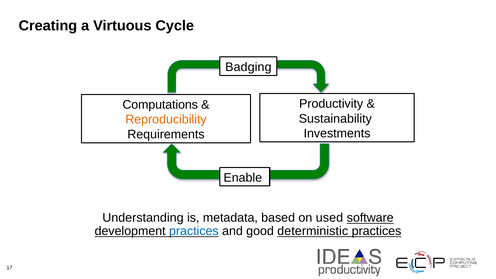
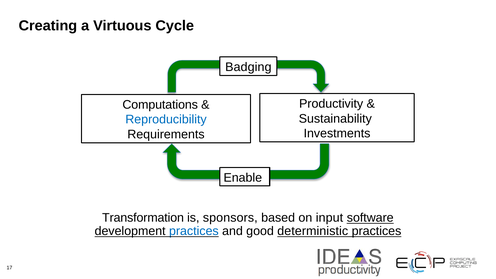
Reproducibility colour: orange -> blue
Understanding: Understanding -> Transformation
metadata: metadata -> sponsors
used: used -> input
